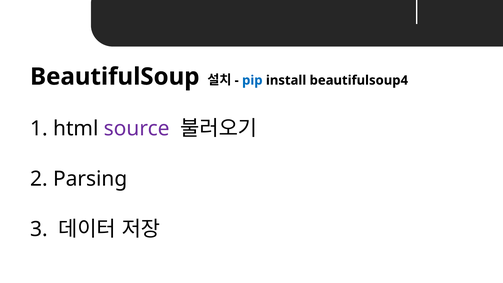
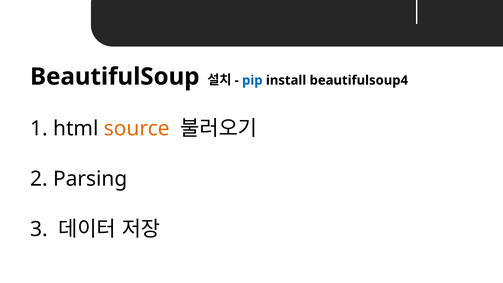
source colour: purple -> orange
